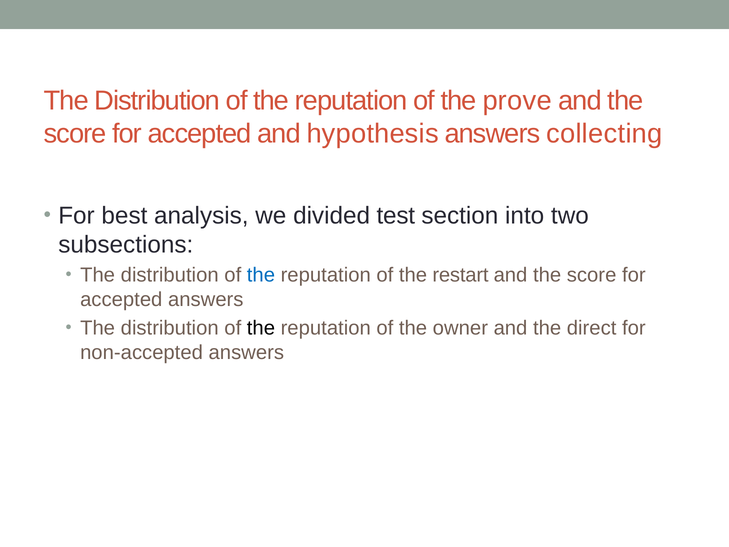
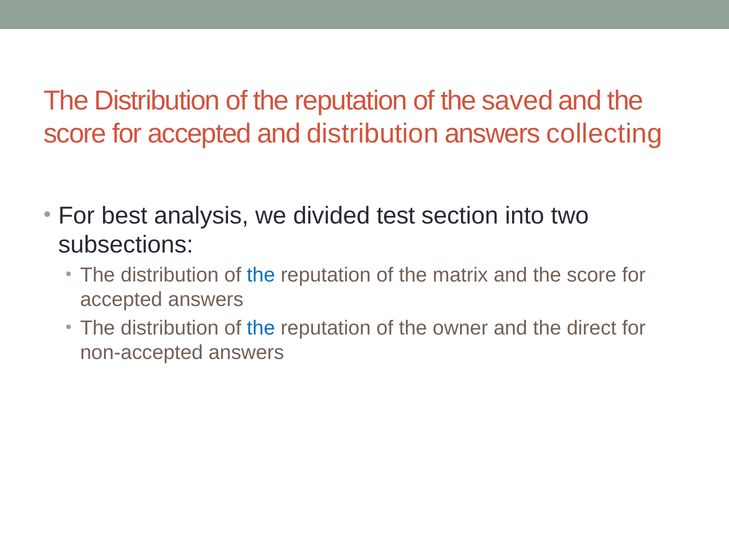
prove: prove -> saved
and hypothesis: hypothesis -> distribution
restart: restart -> matrix
the at (261, 328) colour: black -> blue
